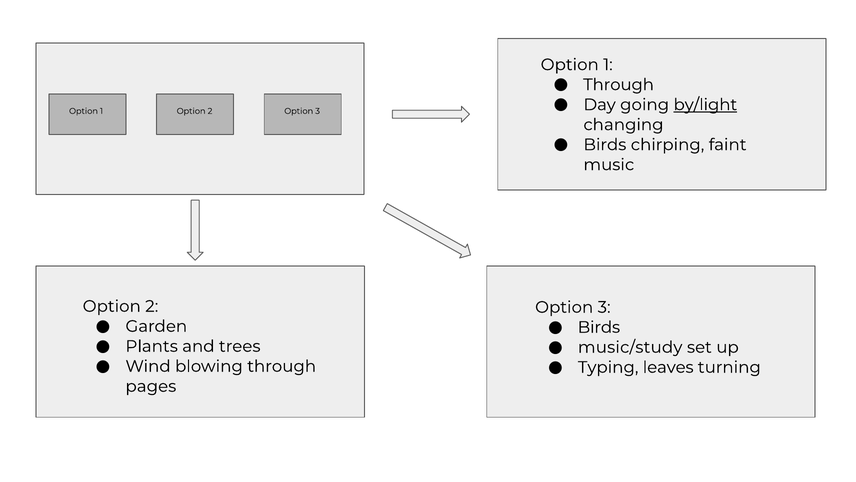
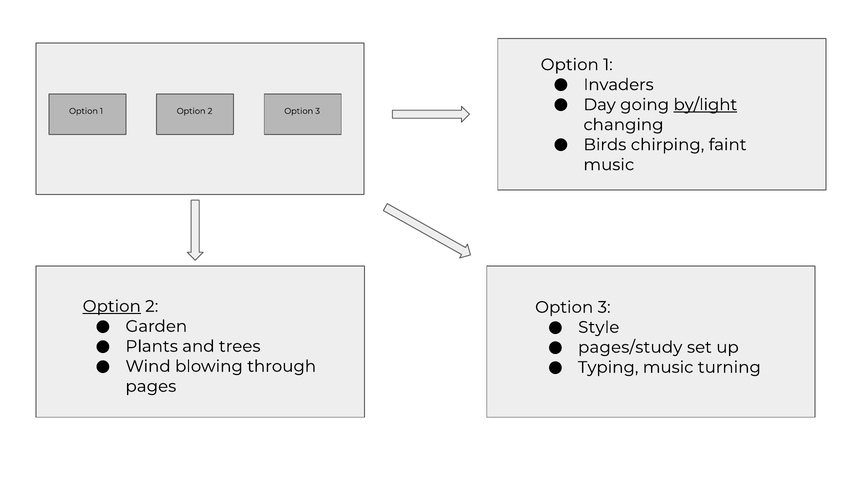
Through at (619, 85): Through -> Invaders
Option at (112, 306) underline: none -> present
Birds at (599, 327): Birds -> Style
music/study: music/study -> pages/study
Typing leaves: leaves -> music
